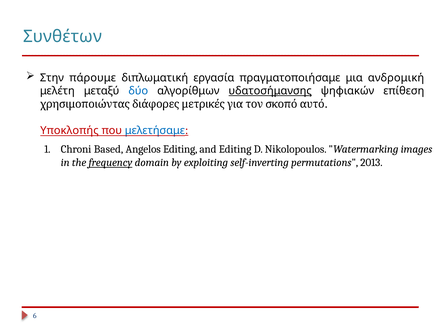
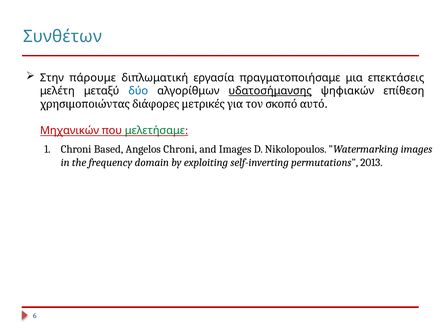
ανδρομική: ανδρομική -> επεκτάσεις
Υποκλοπής: Υποκλοπής -> Μηχανικών
μελετήσαμε colour: blue -> green
Angelos Editing: Editing -> Chroni
and Editing: Editing -> Images
frequency underline: present -> none
